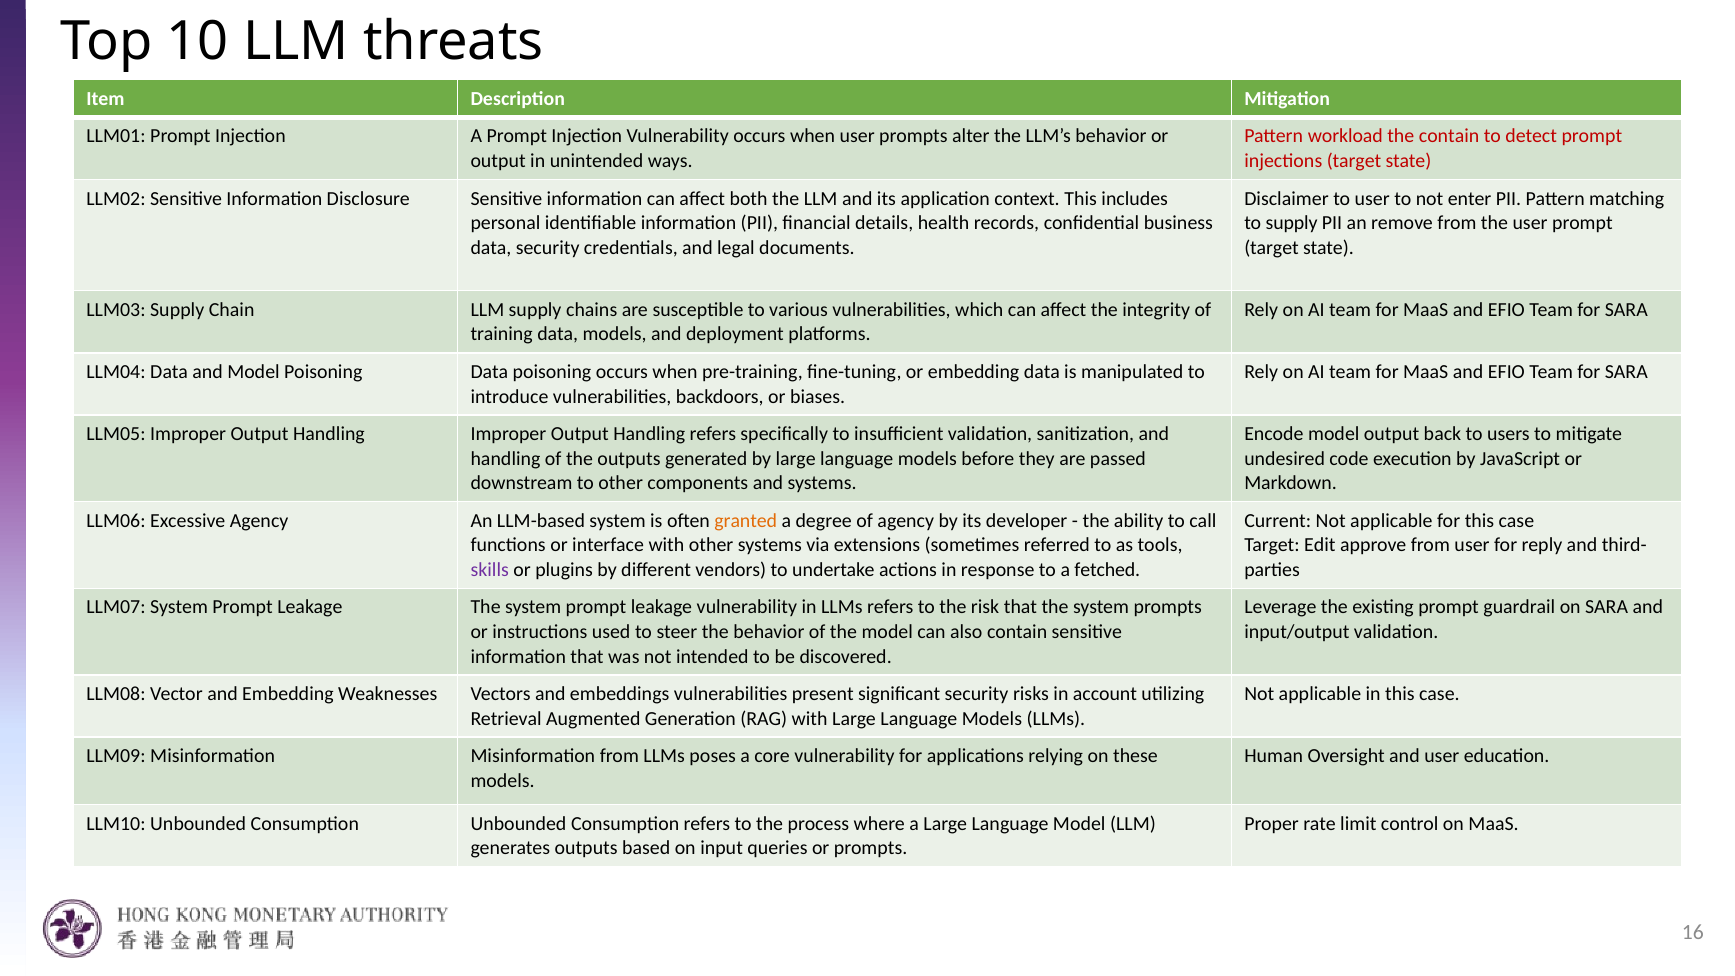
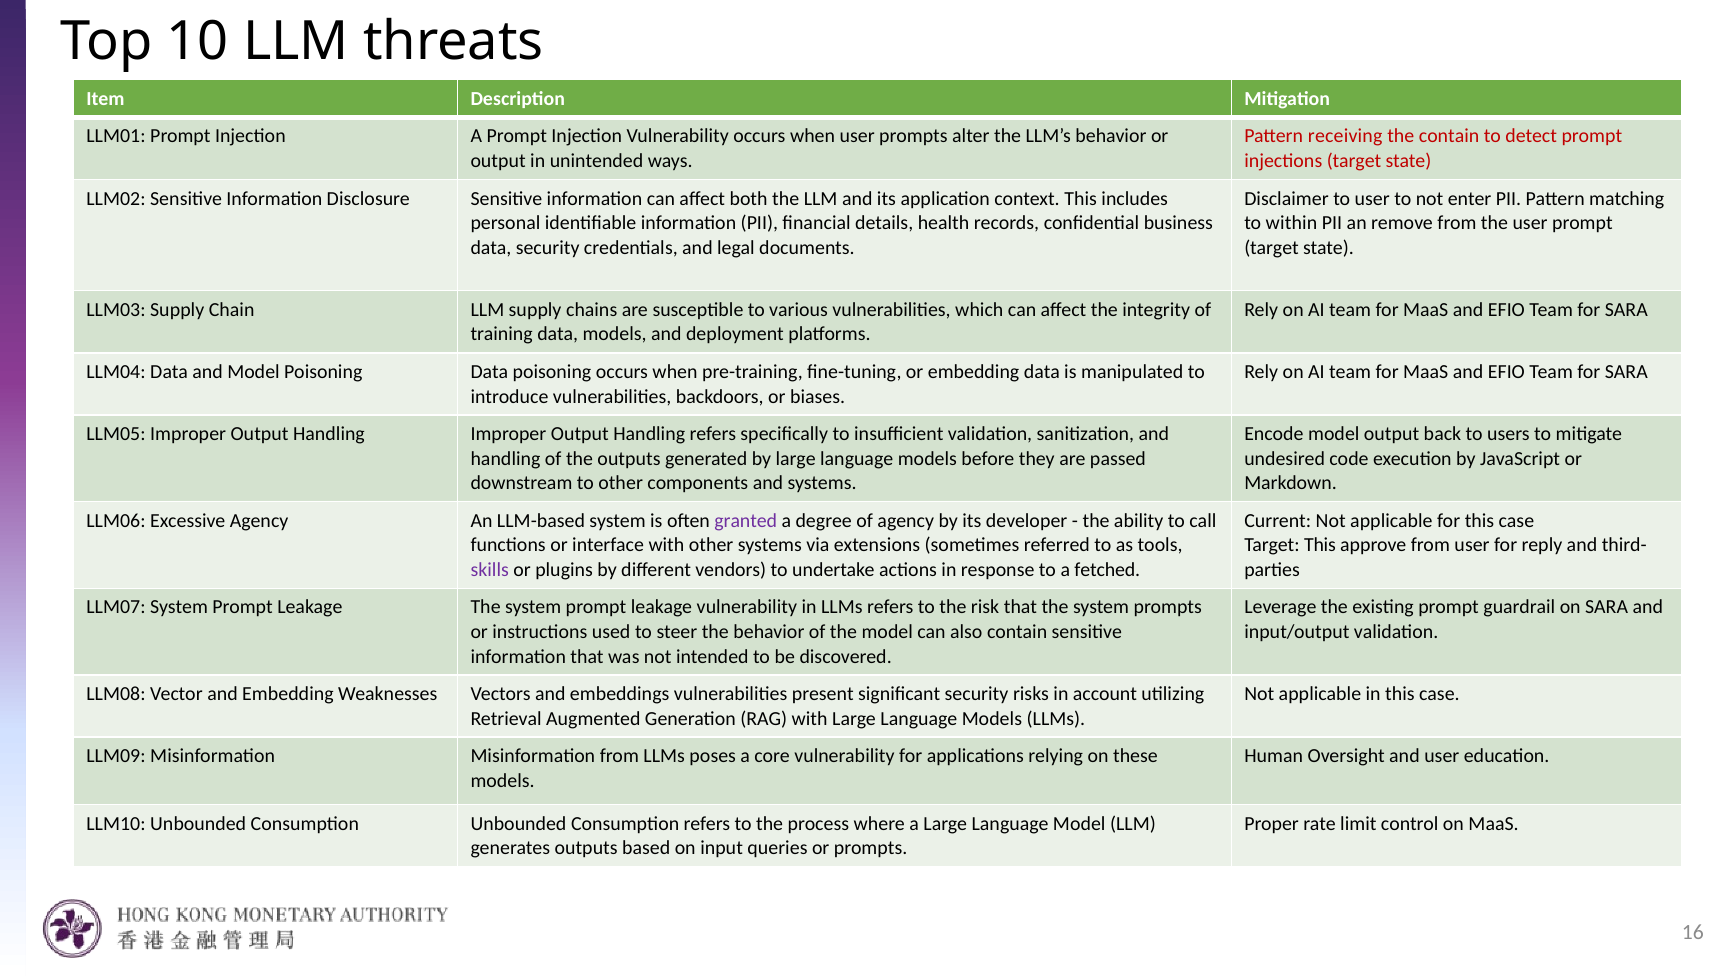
workload: workload -> receiving
to supply: supply -> within
granted colour: orange -> purple
Target Edit: Edit -> This
